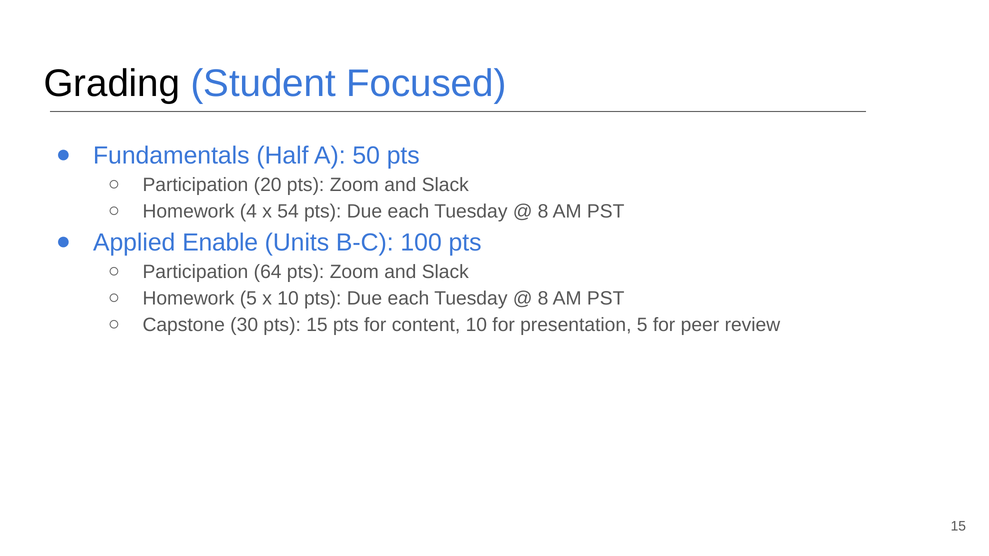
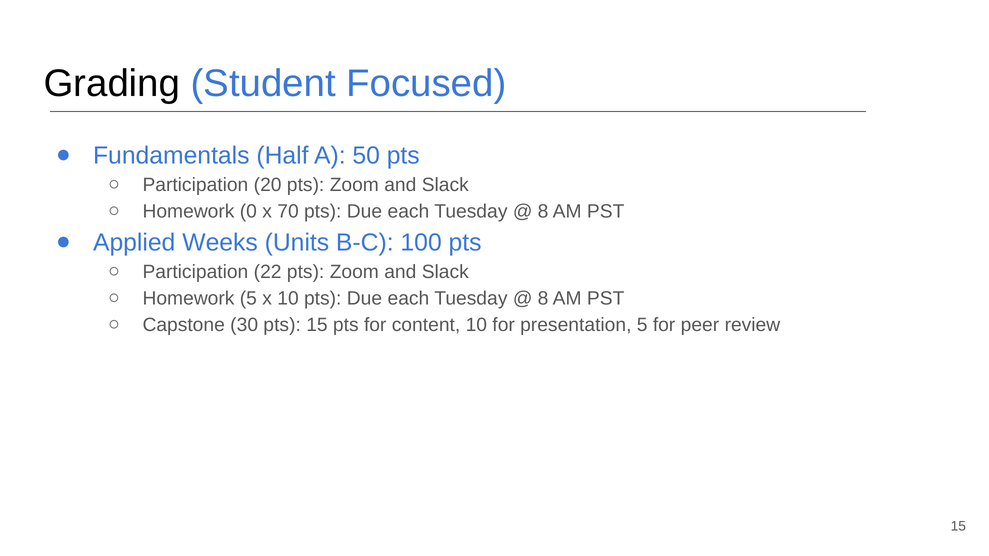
4: 4 -> 0
54: 54 -> 70
Enable: Enable -> Weeks
64: 64 -> 22
